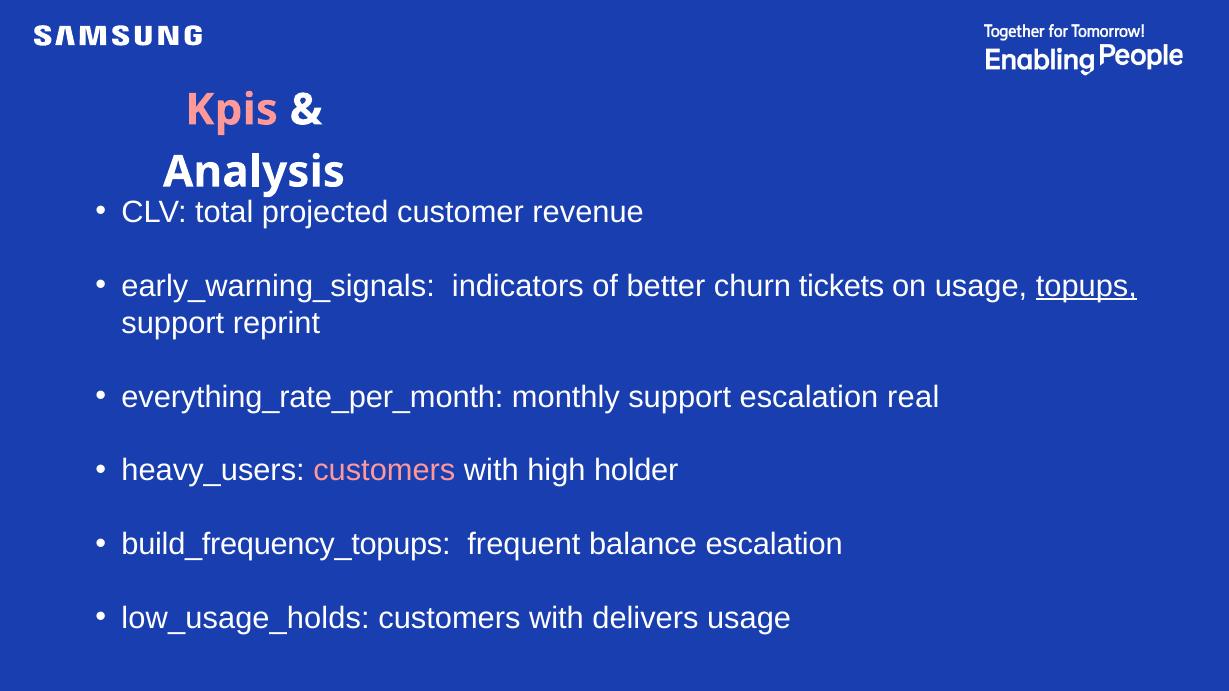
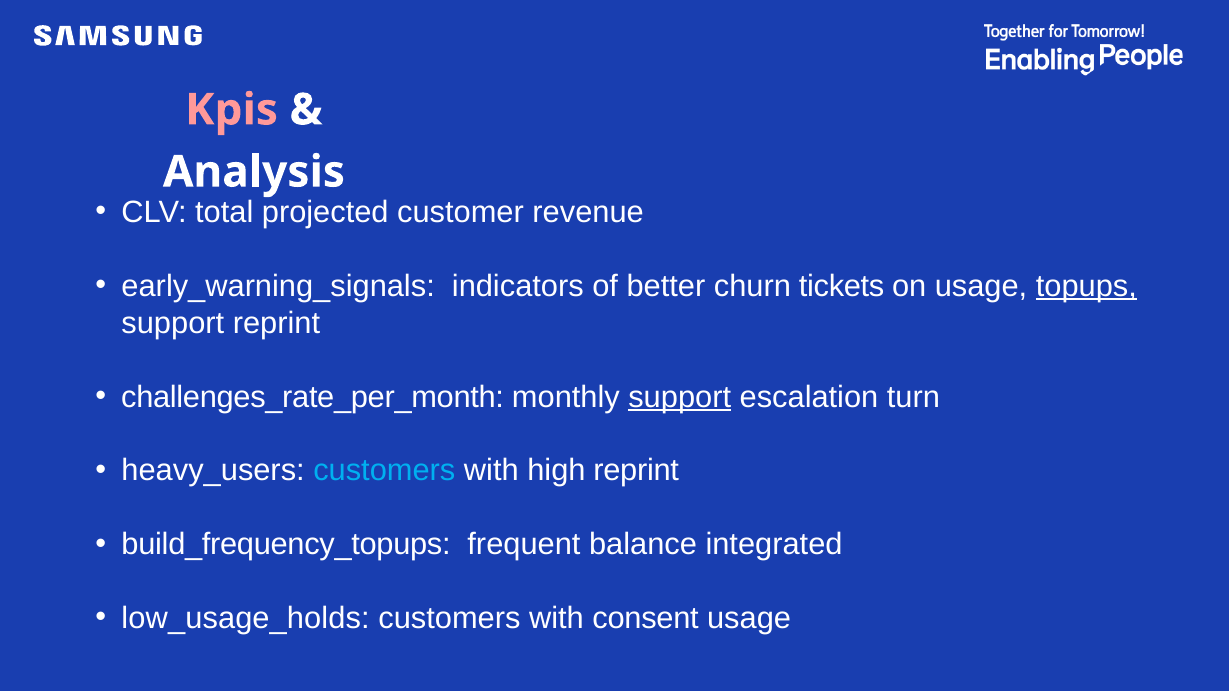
everything_rate_per_month: everything_rate_per_month -> challenges_rate_per_month
support at (680, 397) underline: none -> present
real: real -> turn
customers at (384, 471) colour: pink -> light blue
high holder: holder -> reprint
balance escalation: escalation -> integrated
delivers: delivers -> consent
